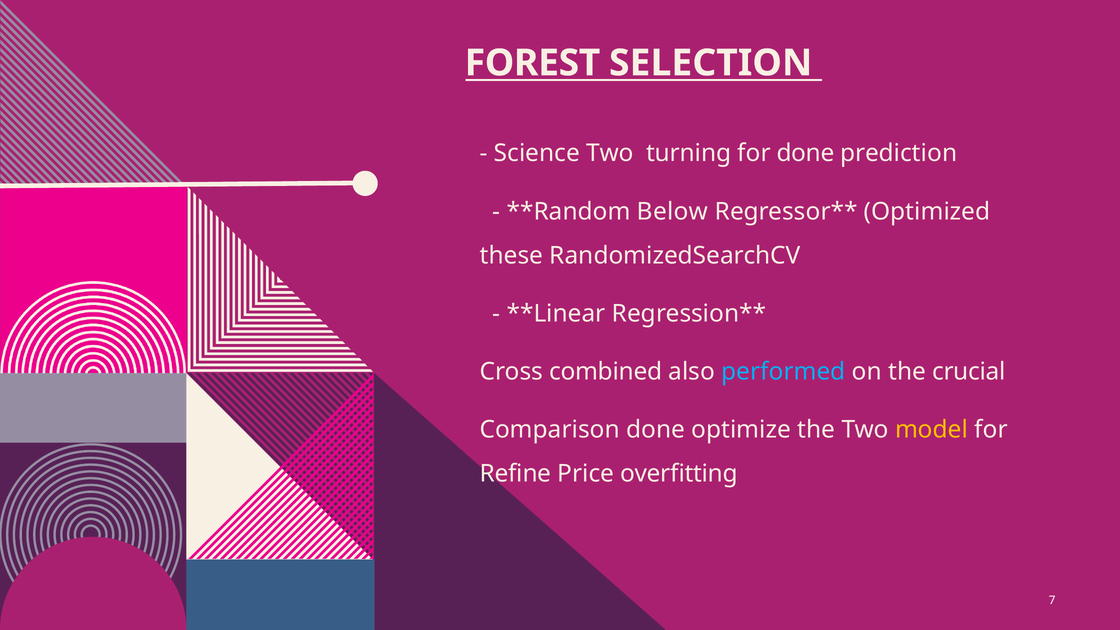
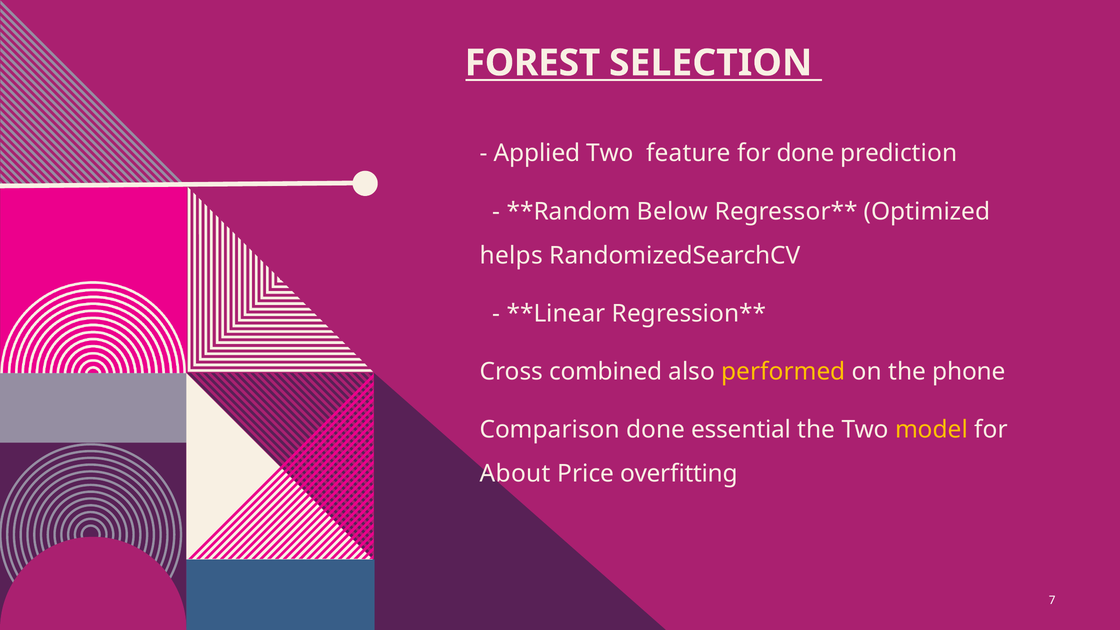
Science: Science -> Applied
turning: turning -> feature
these: these -> helps
performed colour: light blue -> yellow
crucial: crucial -> phone
optimize: optimize -> essential
Refine: Refine -> About
